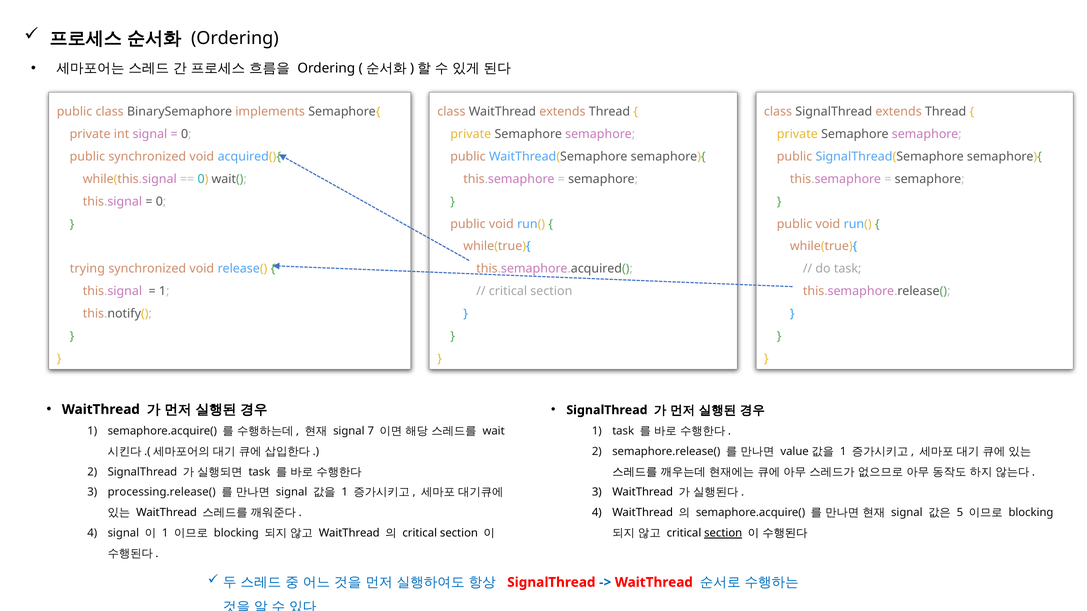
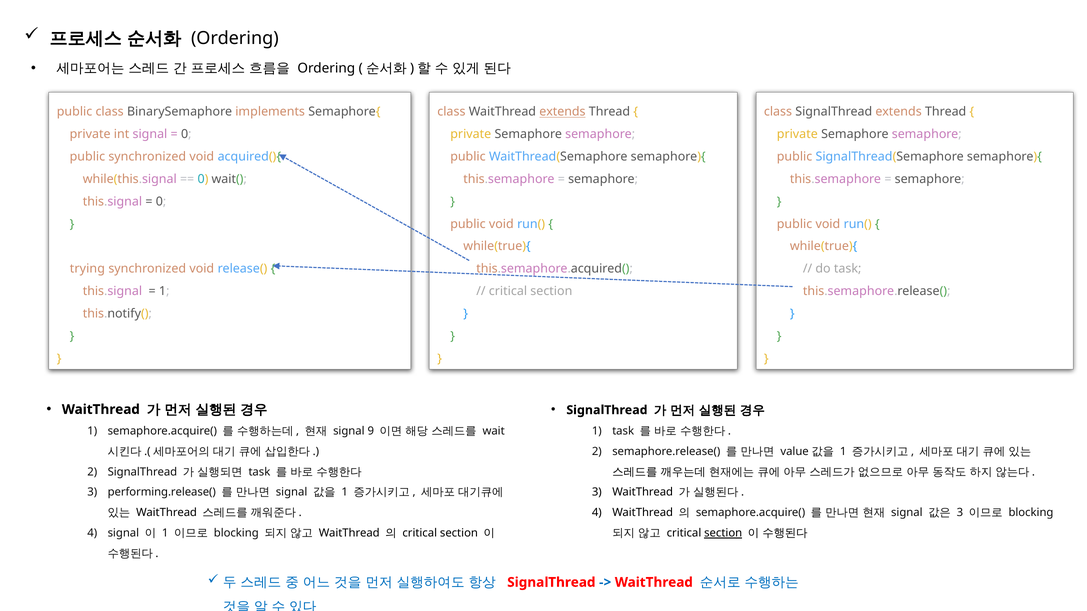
extends at (562, 112) underline: none -> present
7: 7 -> 9
processing.release(: processing.release( -> performing.release(
5 at (960, 513): 5 -> 3
